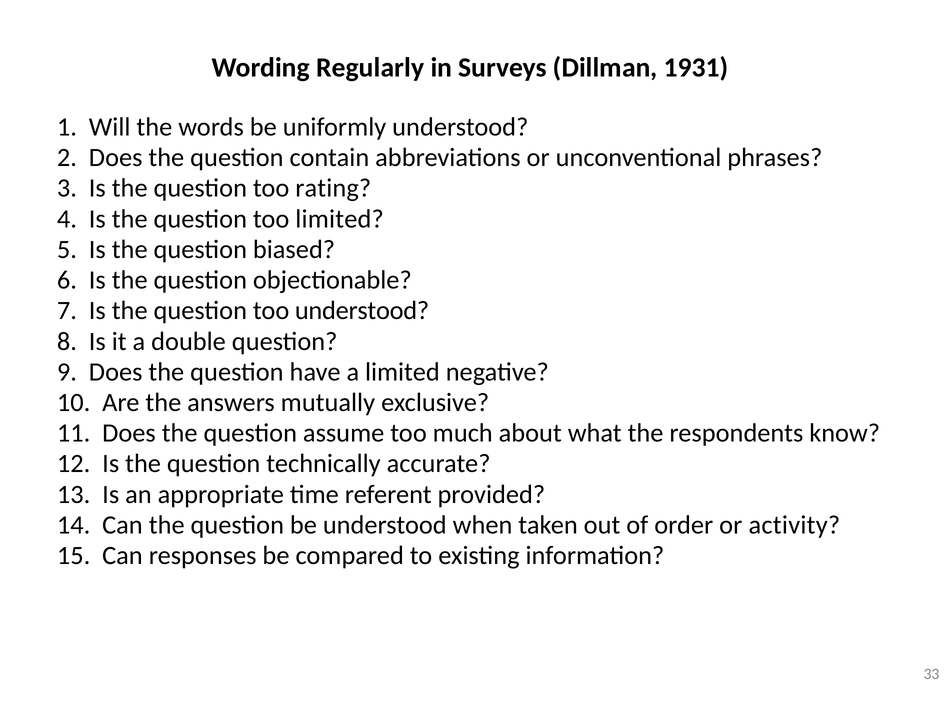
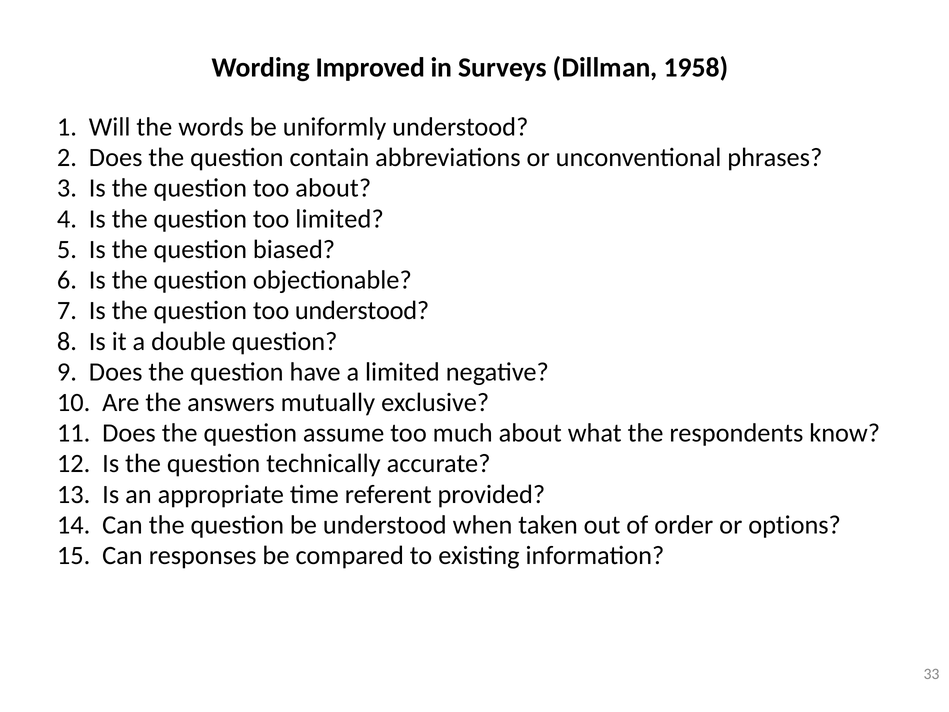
Regularly: Regularly -> Improved
1931: 1931 -> 1958
too rating: rating -> about
activity: activity -> options
